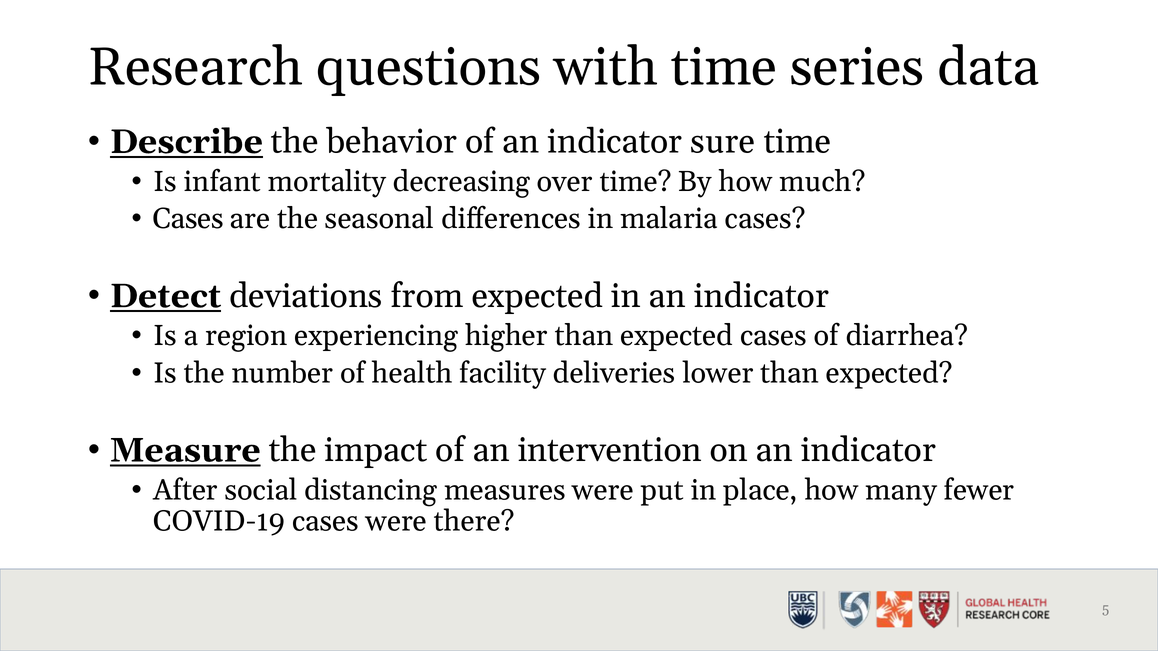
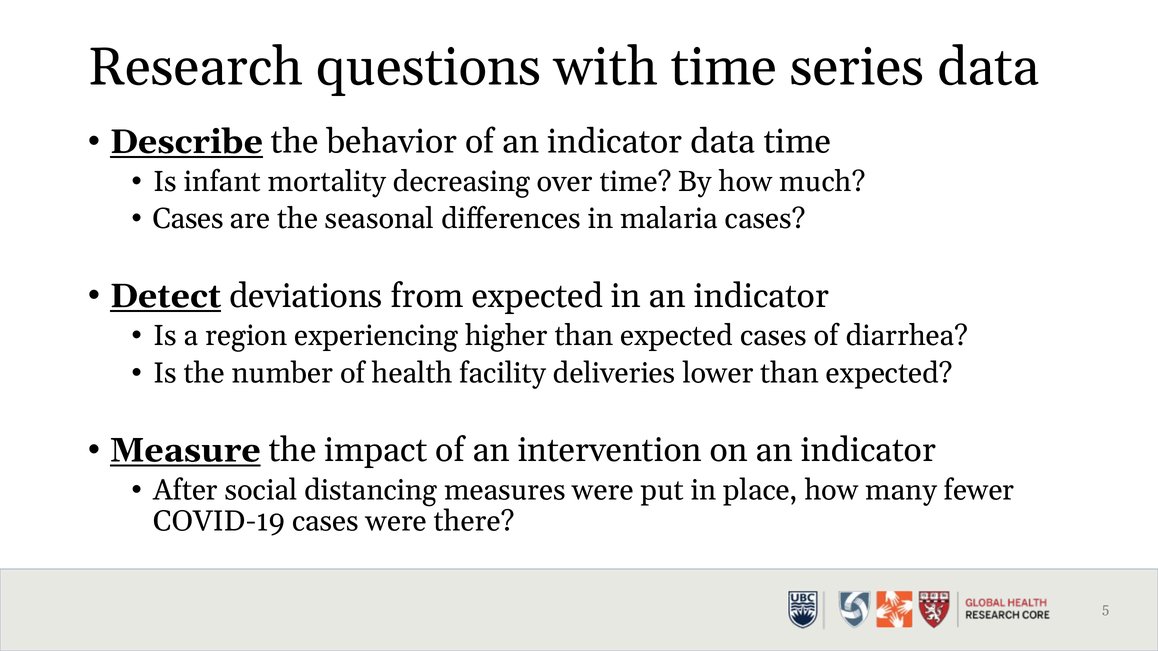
indicator sure: sure -> data
